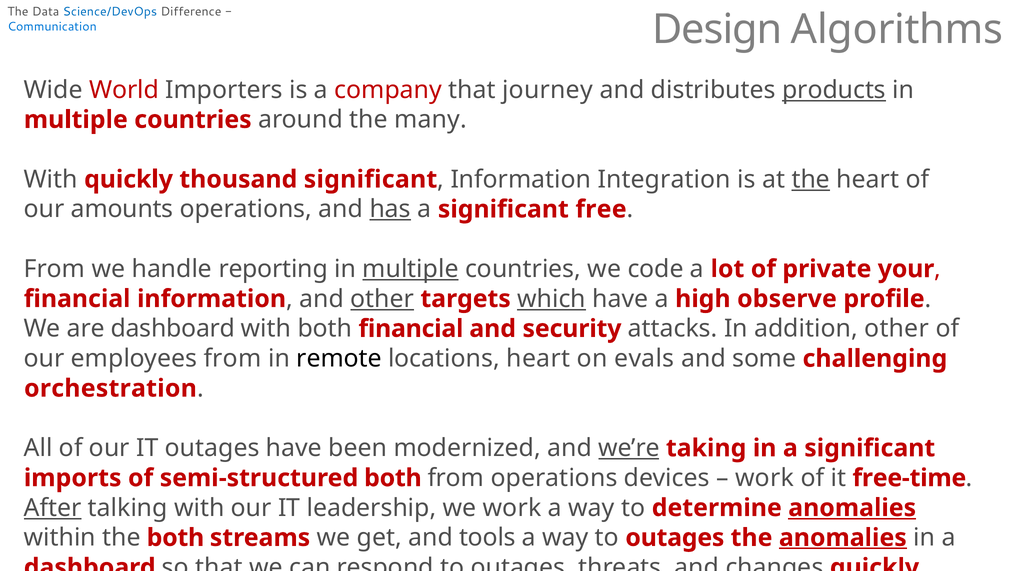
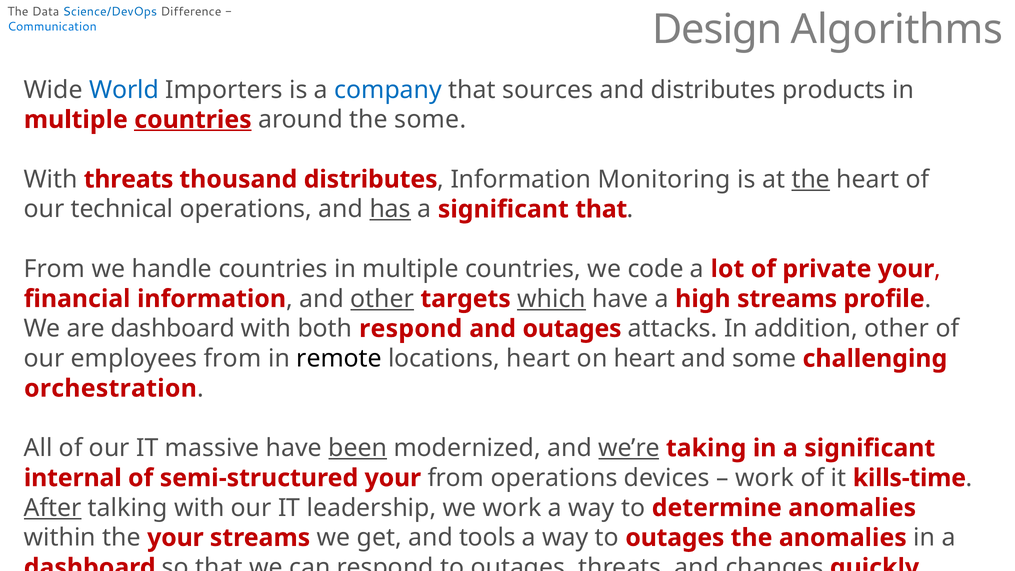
World colour: red -> blue
company colour: red -> blue
journey: journey -> sources
products underline: present -> none
countries at (193, 120) underline: none -> present
the many: many -> some
With quickly: quickly -> threats
thousand significant: significant -> distributes
Integration: Integration -> Monitoring
amounts: amounts -> technical
significant free: free -> that
handle reporting: reporting -> countries
multiple at (410, 269) underline: present -> none
high observe: observe -> streams
both financial: financial -> respond
and security: security -> outages
on evals: evals -> heart
IT outages: outages -> massive
been underline: none -> present
imports: imports -> internal
semi-structured both: both -> your
free-time: free-time -> kills-time
anomalies at (852, 508) underline: present -> none
the both: both -> your
anomalies at (843, 538) underline: present -> none
